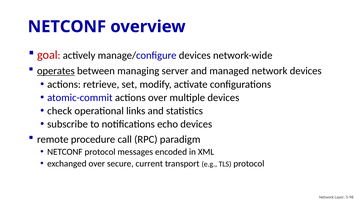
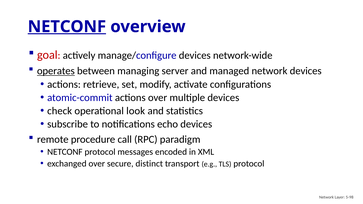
NETCONF at (67, 27) underline: none -> present
links: links -> look
current: current -> distinct
